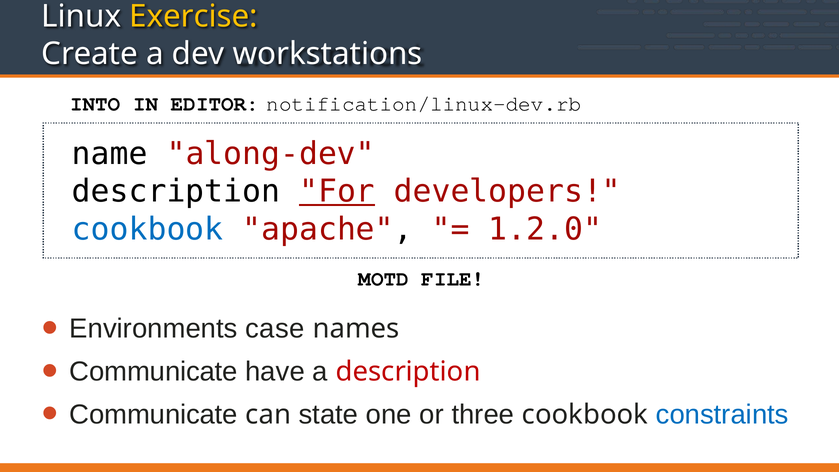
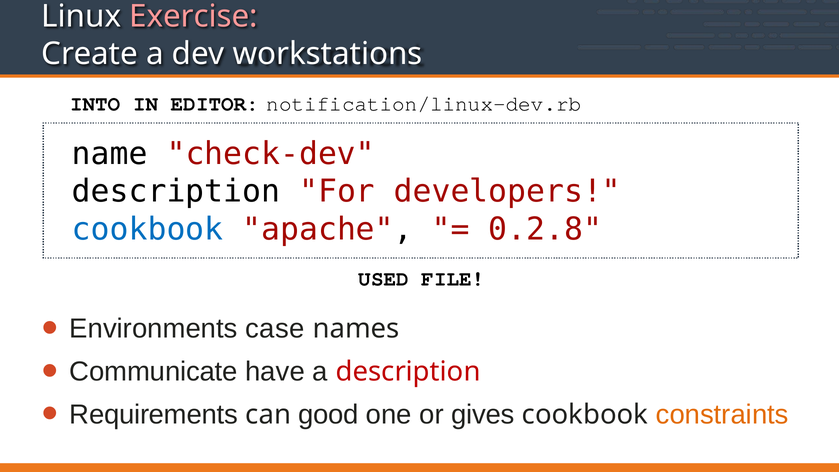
Exercise colour: yellow -> pink
along-dev: along-dev -> check-dev
For underline: present -> none
1.2.0: 1.2.0 -> 0.2.8
MOTD: MOTD -> USED
Communicate at (154, 414): Communicate -> Requirements
state: state -> good
three: three -> gives
constraints colour: blue -> orange
